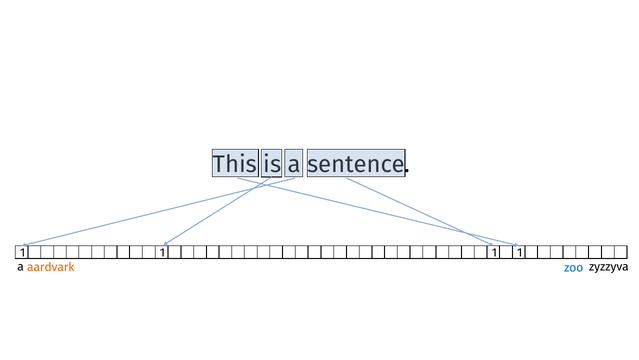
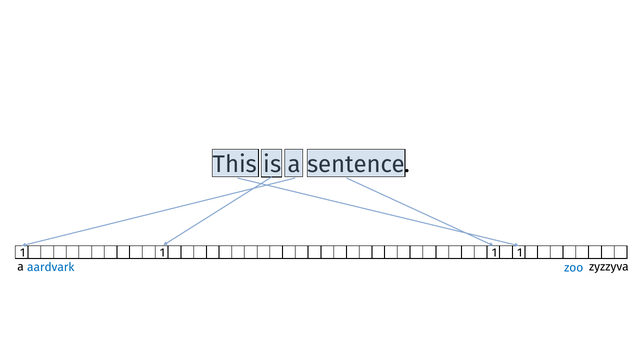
aardvark colour: orange -> blue
